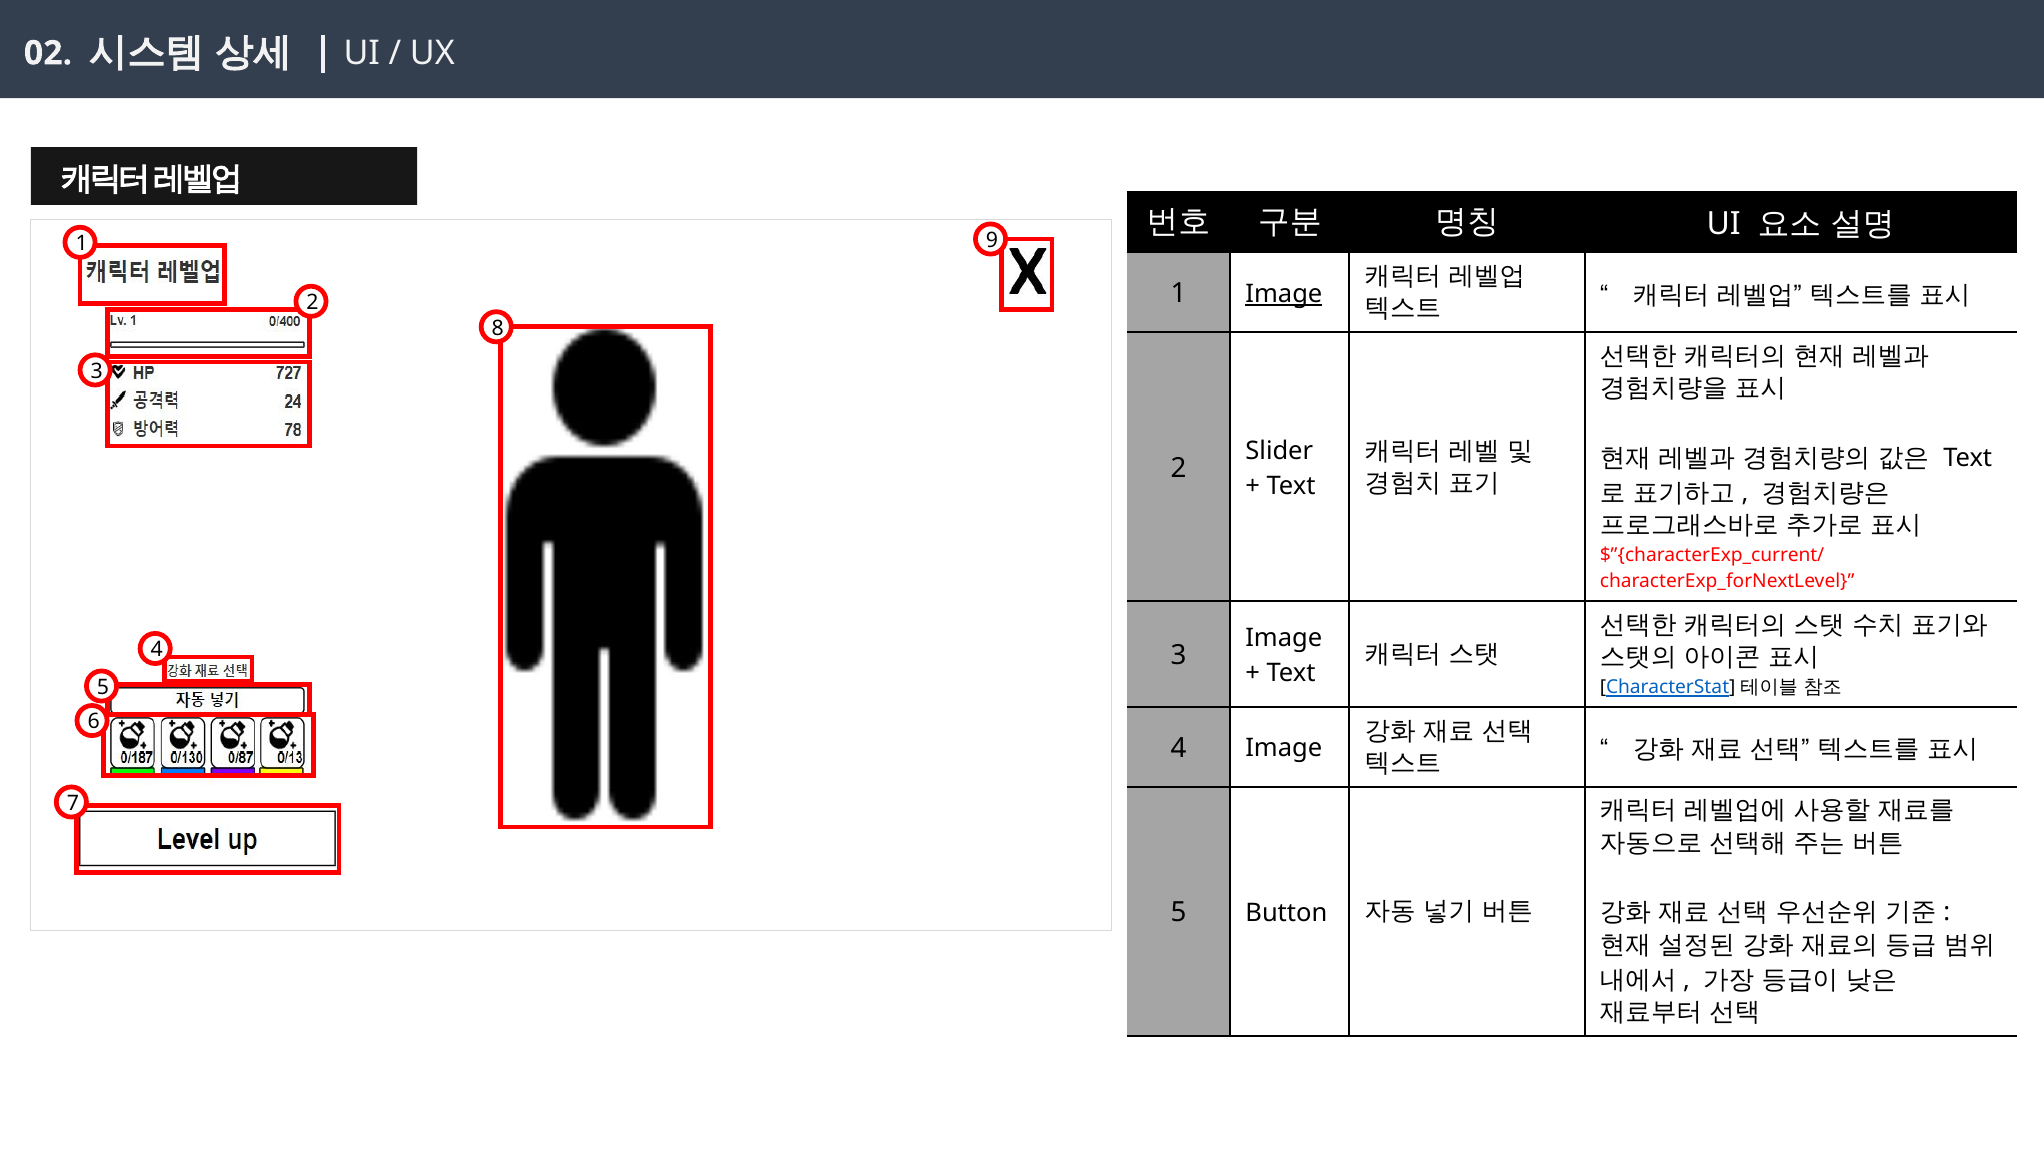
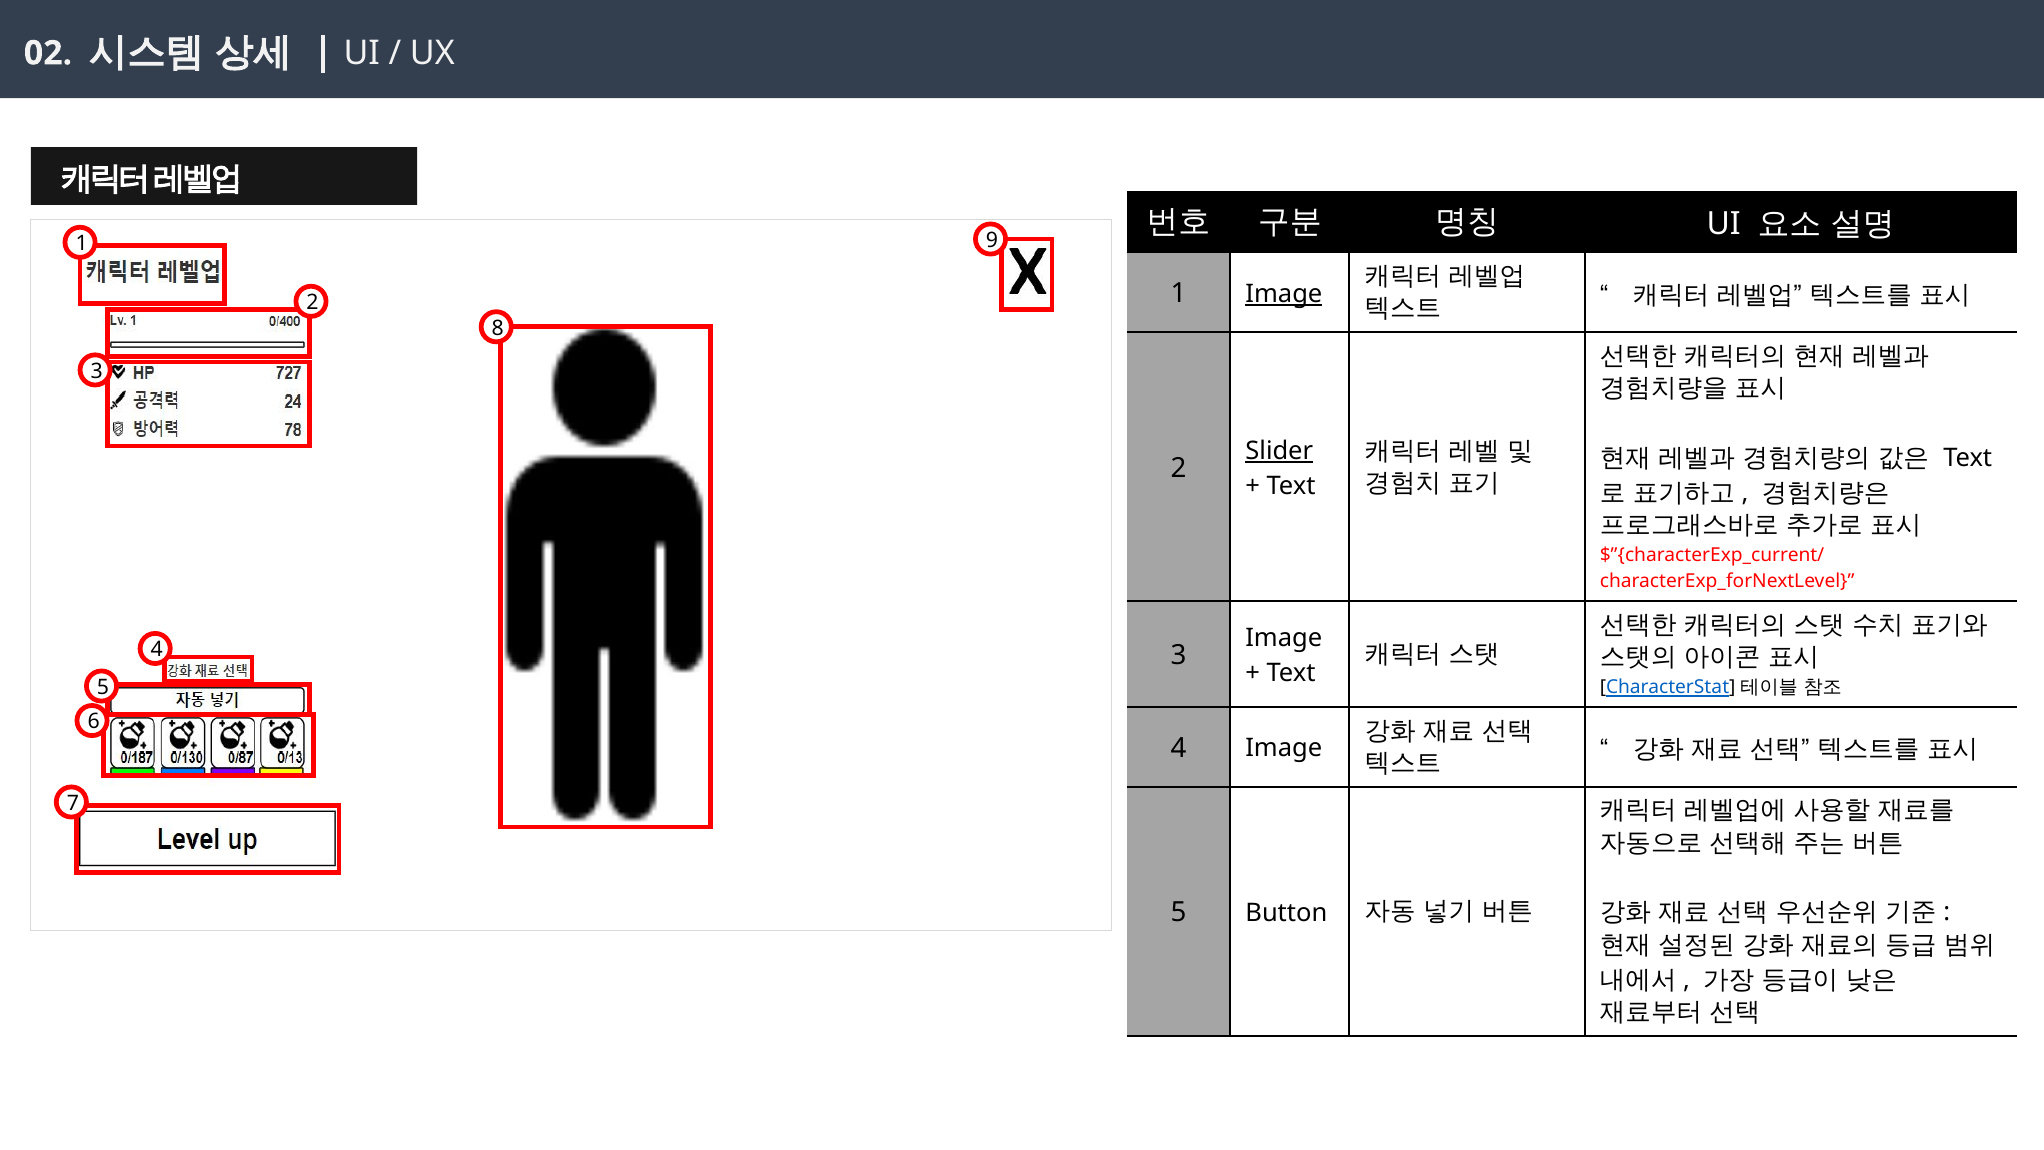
Slider underline: none -> present
